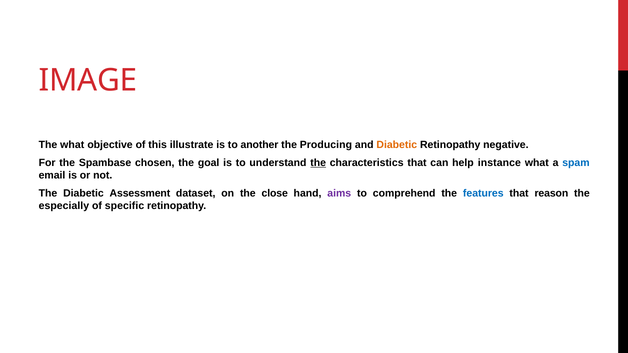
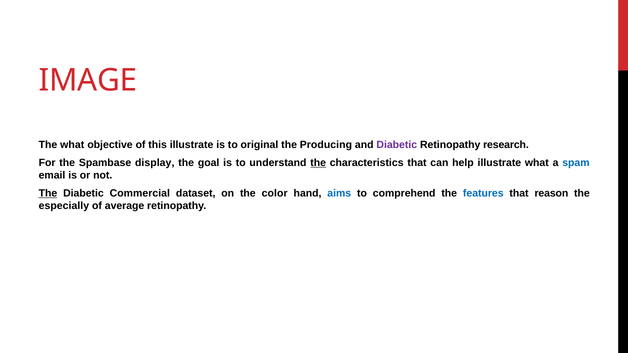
another: another -> original
Diabetic at (397, 145) colour: orange -> purple
negative: negative -> research
chosen: chosen -> display
help instance: instance -> illustrate
The at (48, 193) underline: none -> present
Assessment: Assessment -> Commercial
close: close -> color
aims colour: purple -> blue
specific: specific -> average
